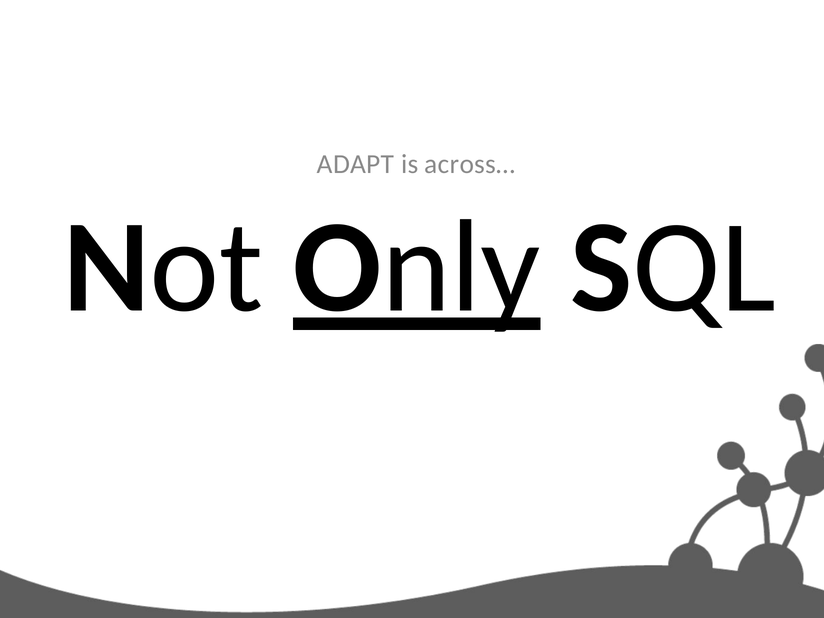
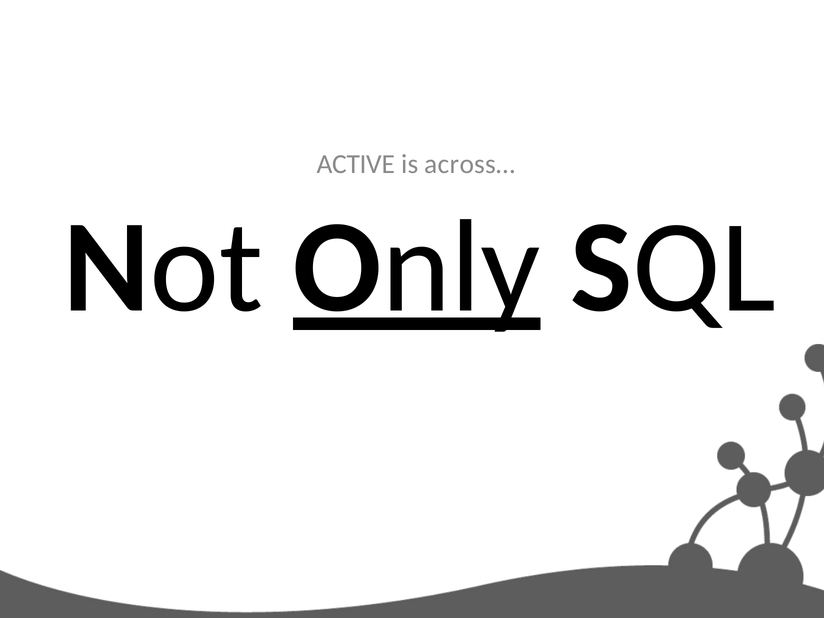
ADAPT: ADAPT -> ACTIVE
